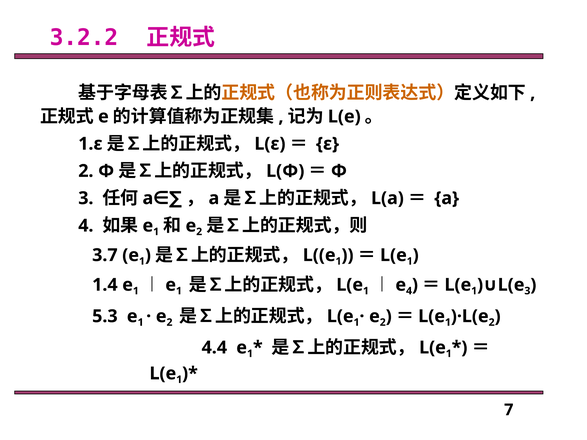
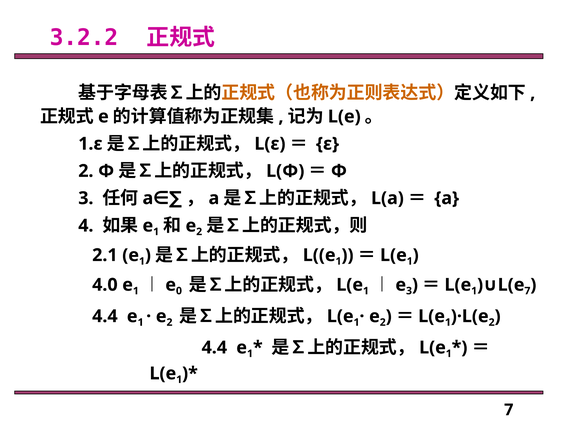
3.7: 3.7 -> 2.1
3 at (527, 291): 3 -> 7
1.4: 1.4 -> 4.0
1 at (179, 291): 1 -> 0
4 at (409, 291): 4 -> 3
5.3 at (105, 316): 5.3 -> 4.4
